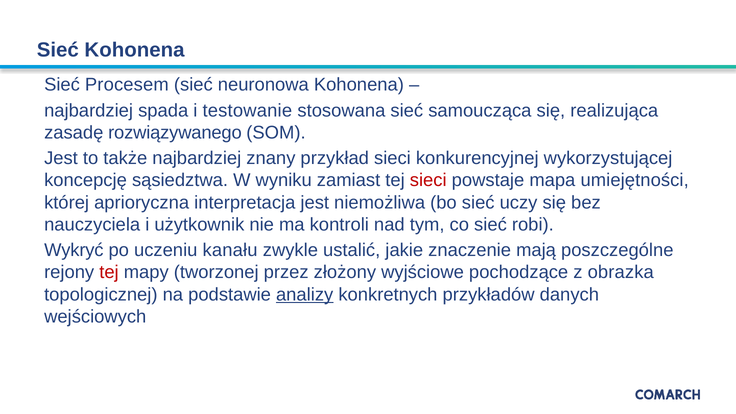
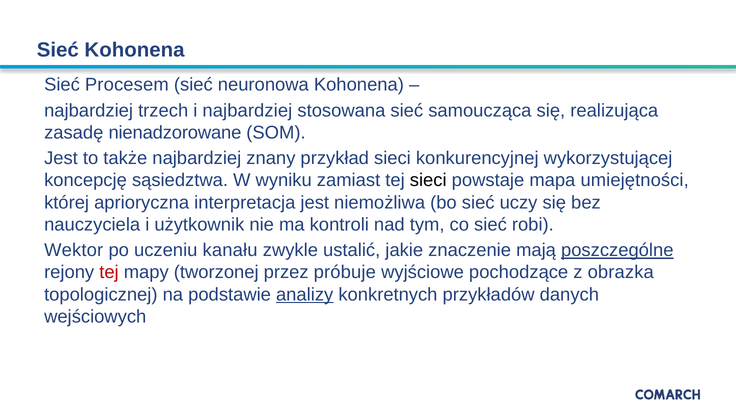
spada: spada -> trzech
i testowanie: testowanie -> najbardziej
rozwiązywanego: rozwiązywanego -> nienadzorowane
sieci at (428, 180) colour: red -> black
Wykryć: Wykryć -> Wektor
poszczególne underline: none -> present
złożony: złożony -> próbuje
